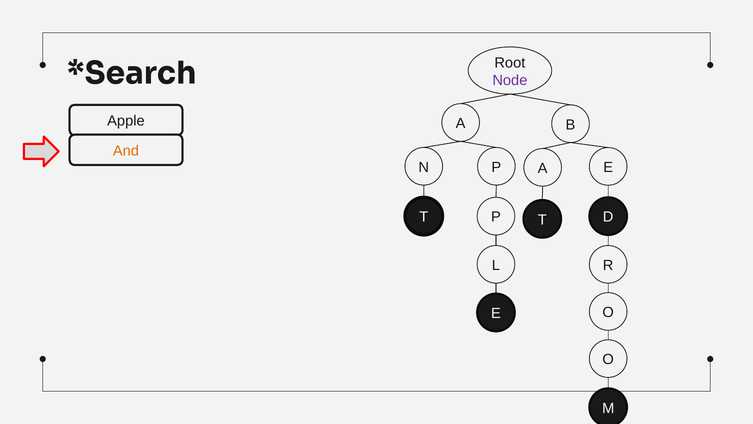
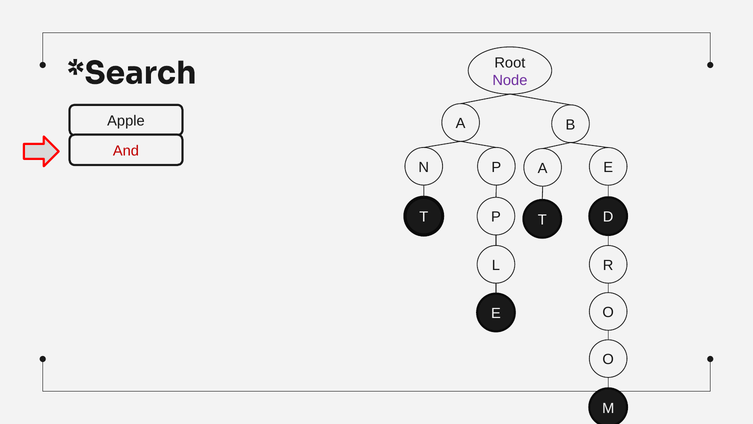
And colour: orange -> red
